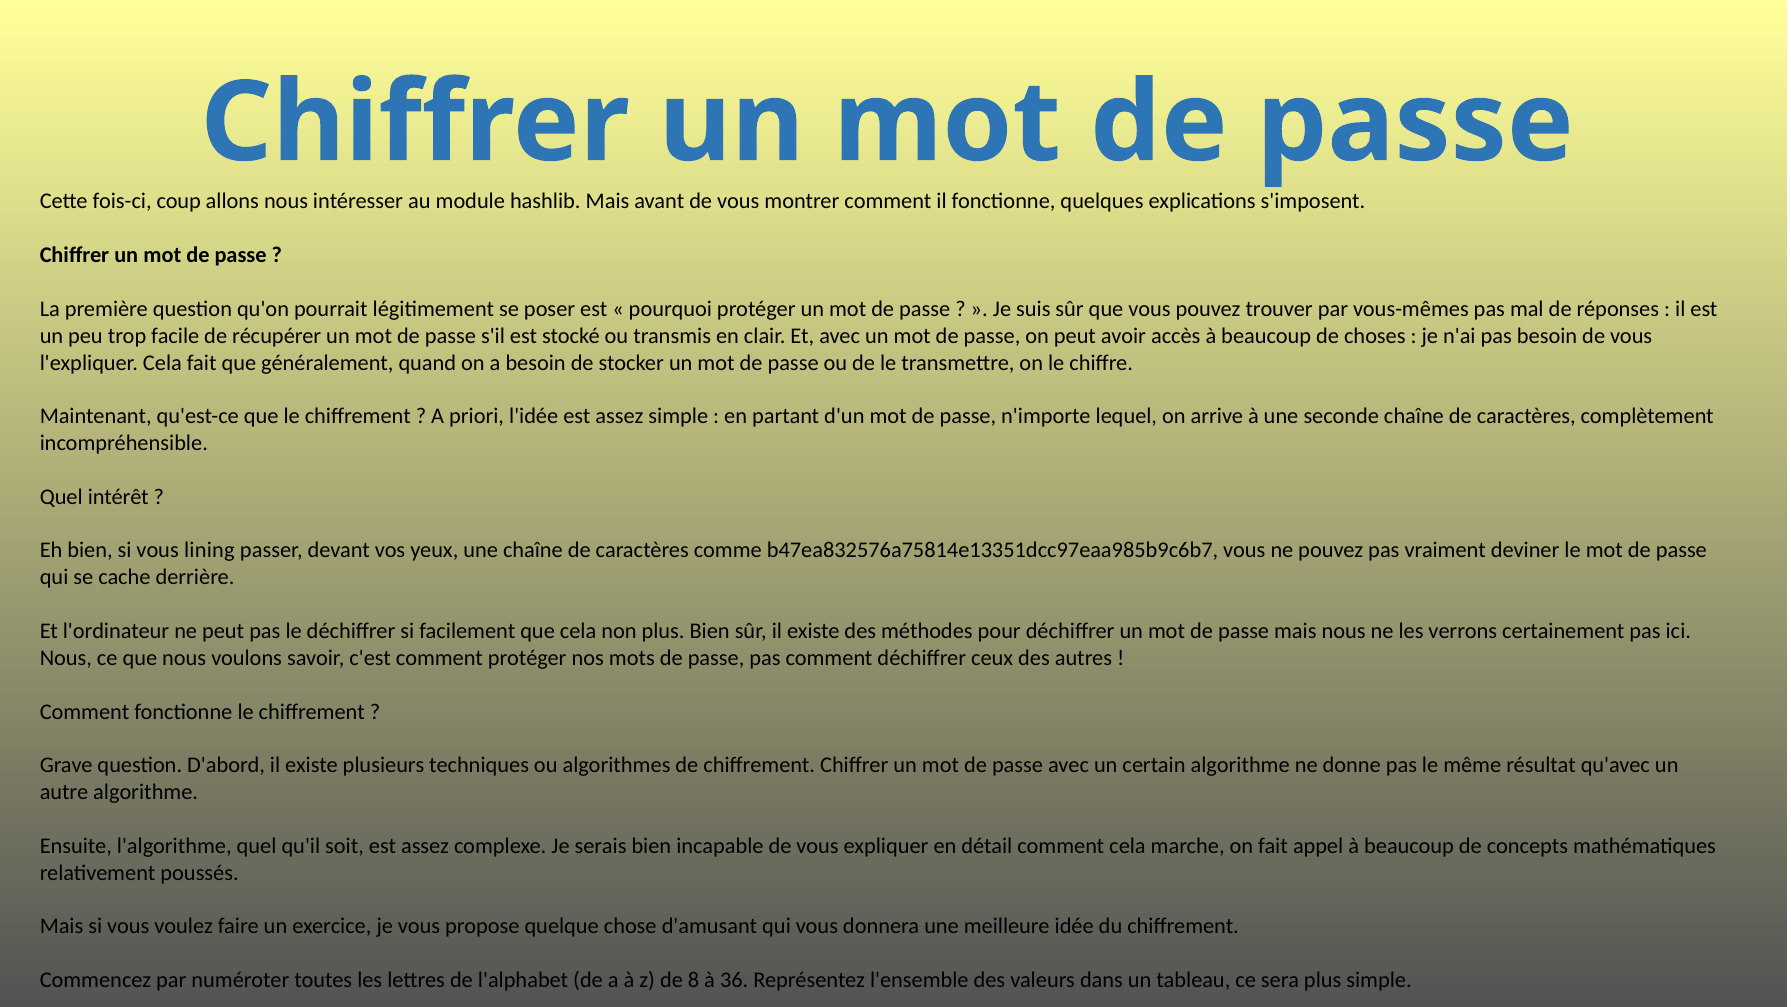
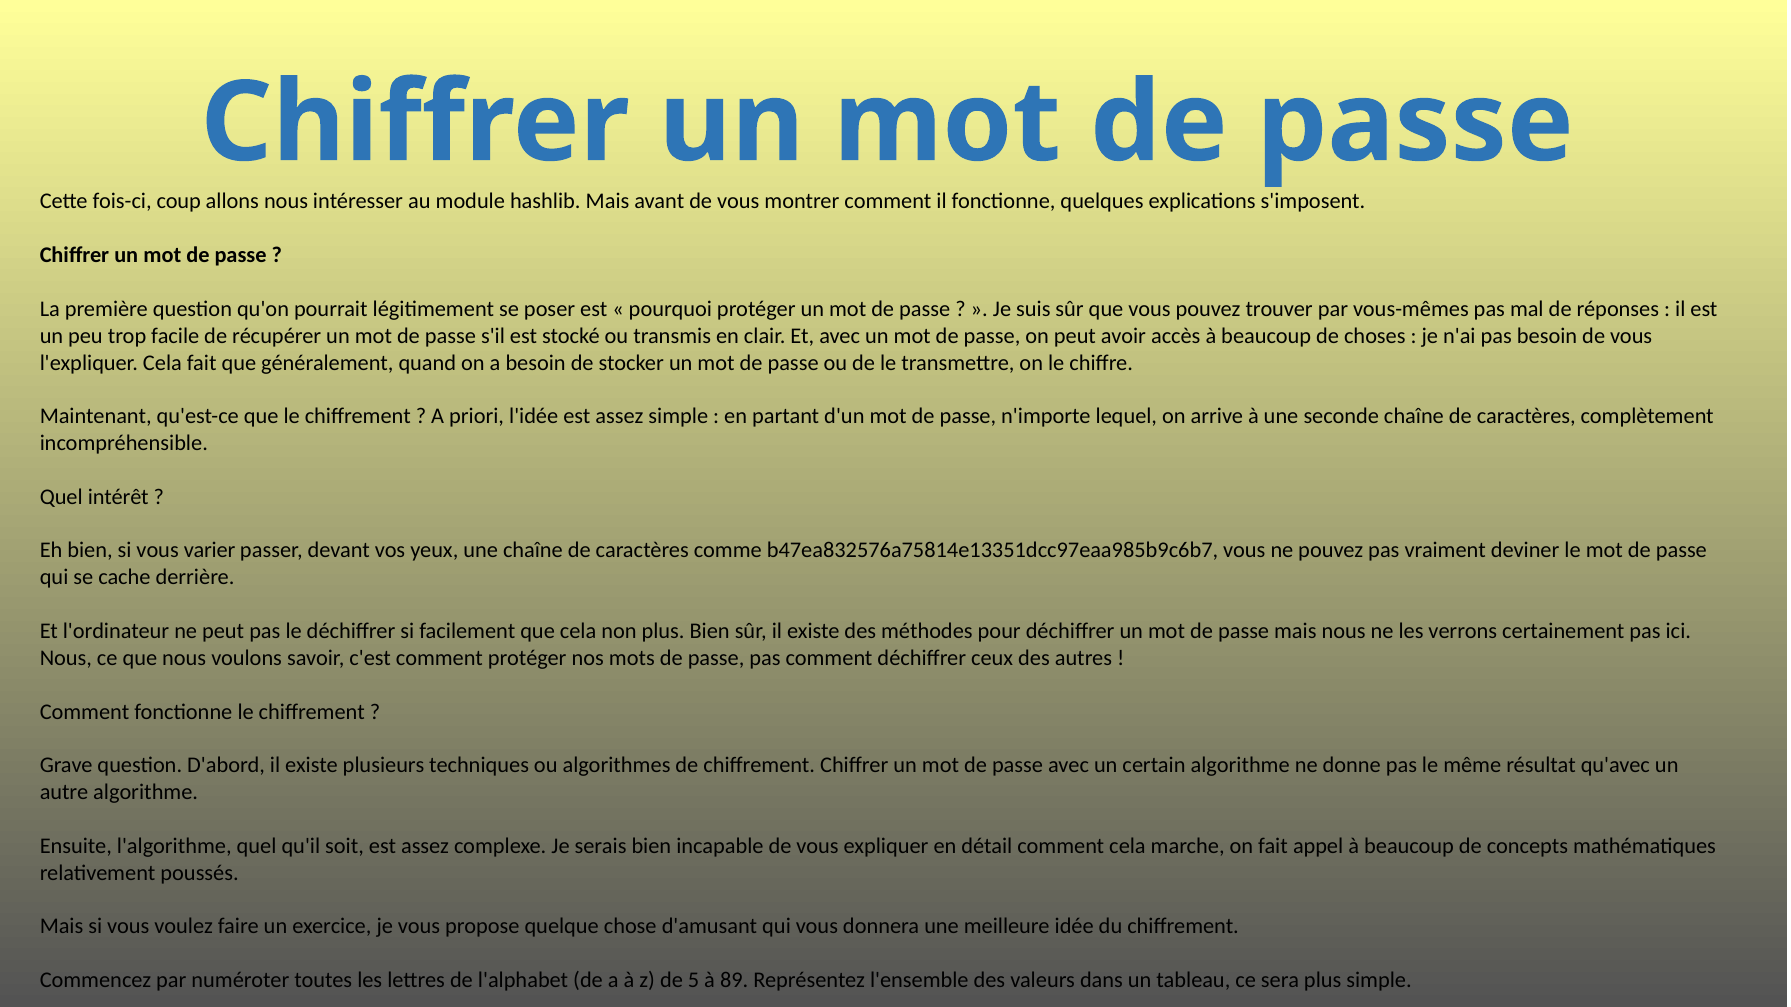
lining: lining -> varier
8: 8 -> 5
36: 36 -> 89
